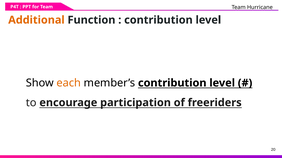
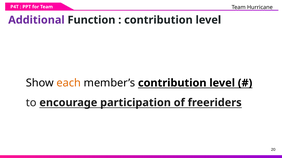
Additional colour: orange -> purple
